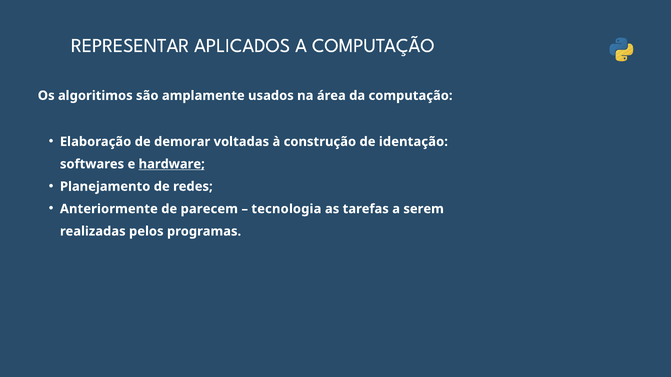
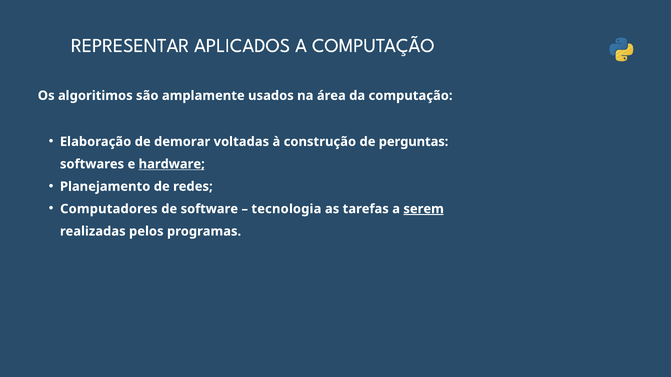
identação: identação -> perguntas
Anteriormente: Anteriormente -> Computadores
parecem: parecem -> software
serem underline: none -> present
